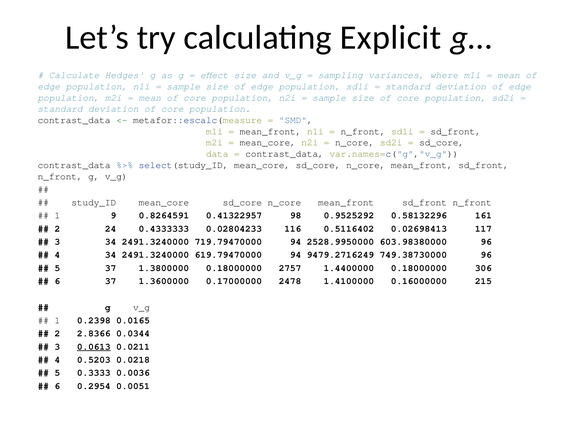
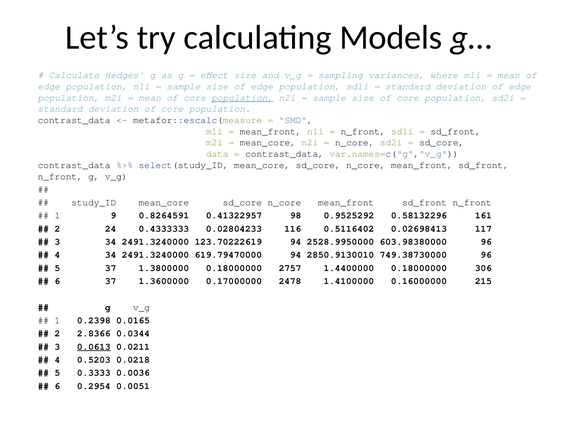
Explicit: Explicit -> Models
population at (242, 98) underline: none -> present
719.79470000: 719.79470000 -> 123.70222619
9479.2716249: 9479.2716249 -> 2850.9130010
